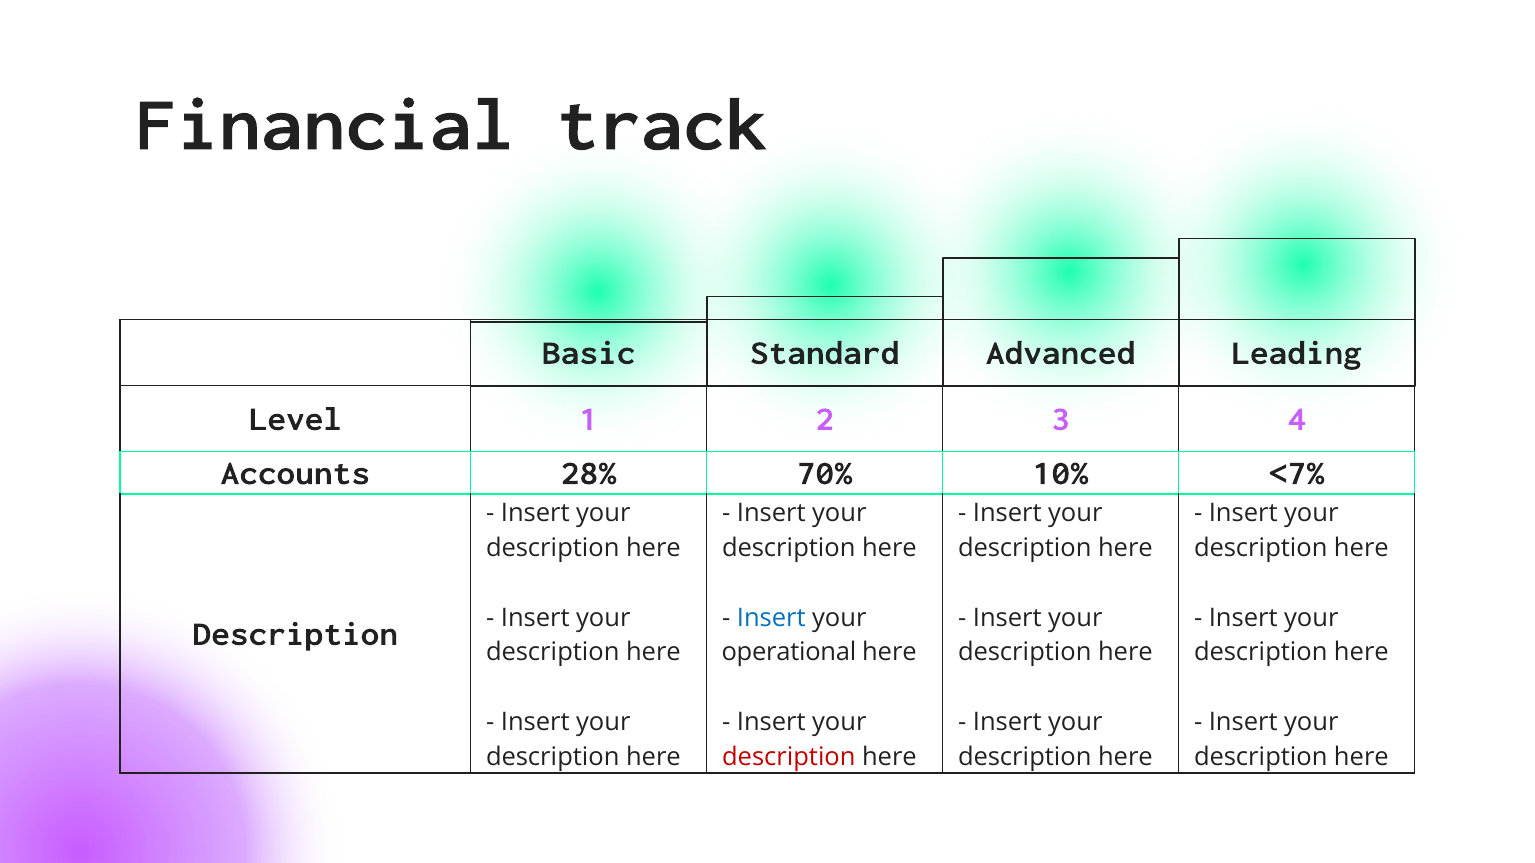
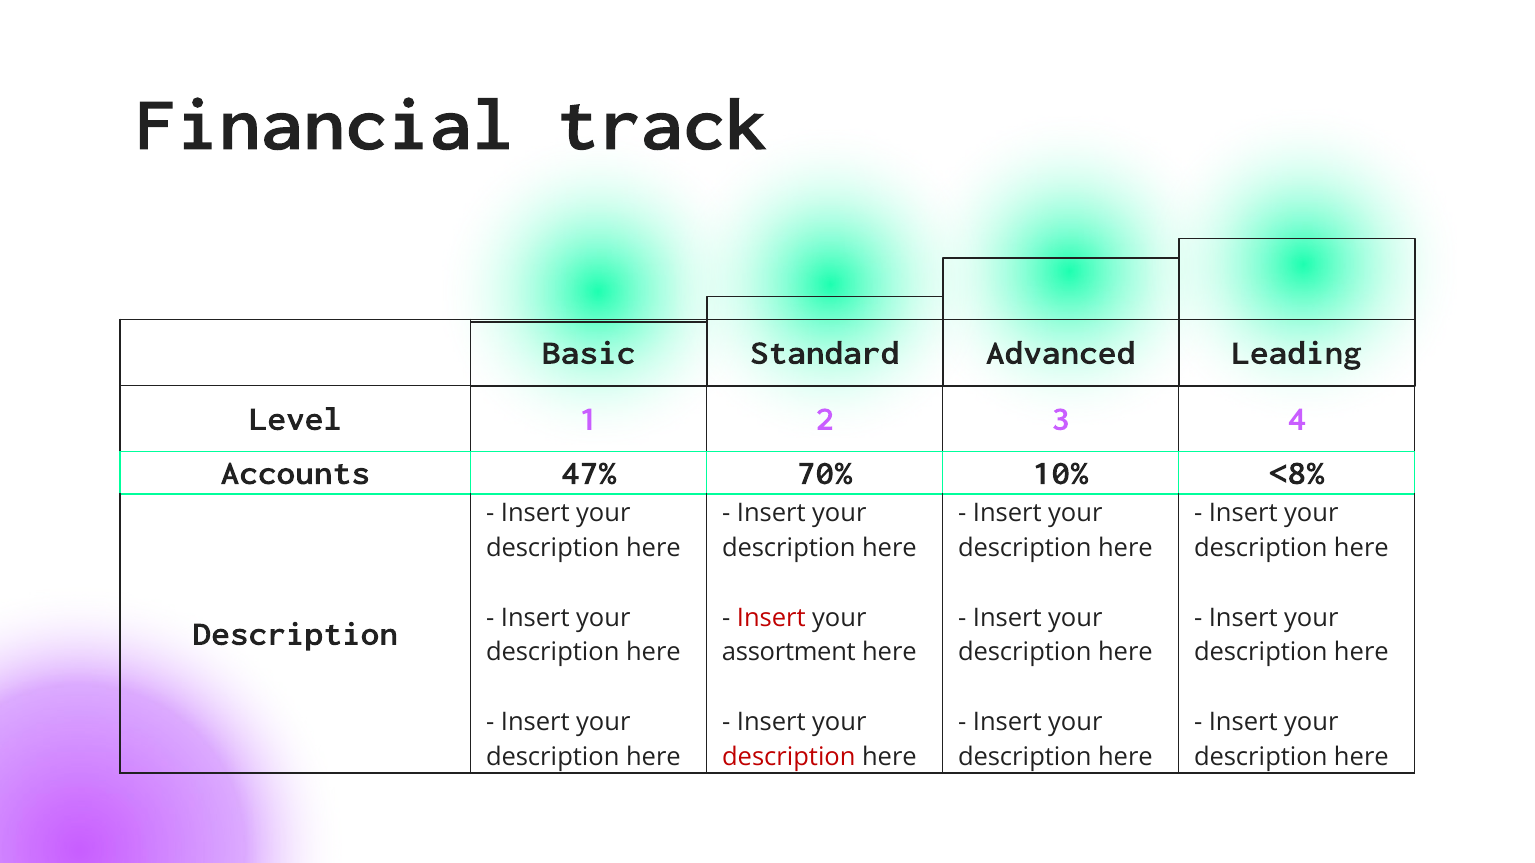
28%: 28% -> 47%
<7%: <7% -> <8%
Insert at (771, 618) colour: blue -> red
operational: operational -> assortment
